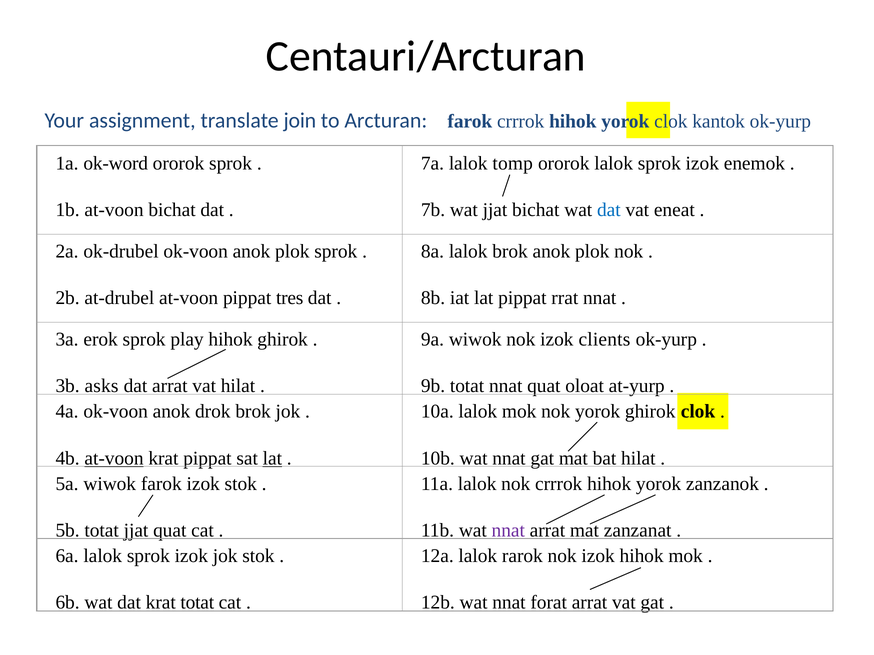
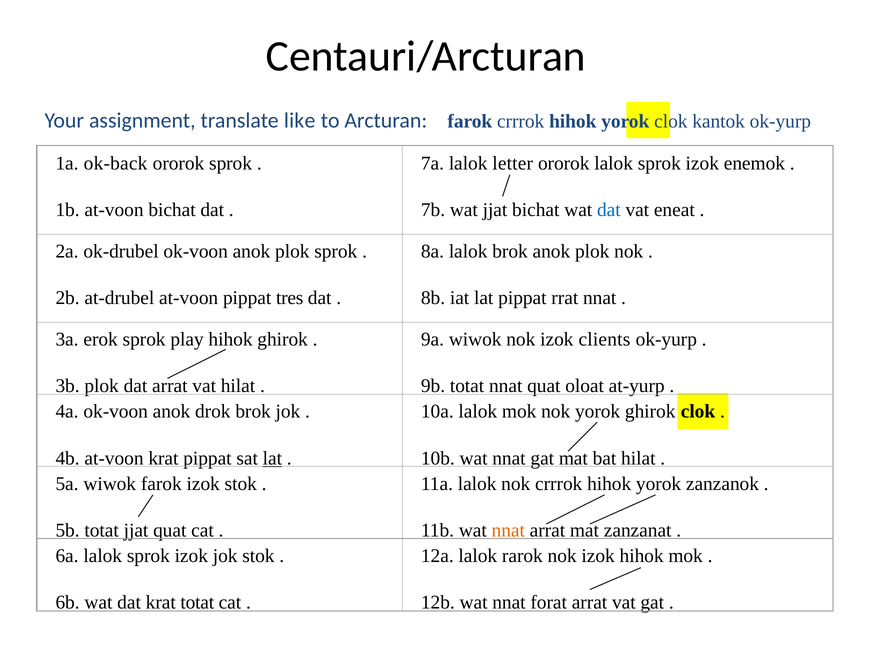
join: join -> like
ok-word: ok-word -> ok-back
tomp: tomp -> letter
3b asks: asks -> plok
at-voon at (114, 459) underline: present -> none
nnat at (508, 531) colour: purple -> orange
